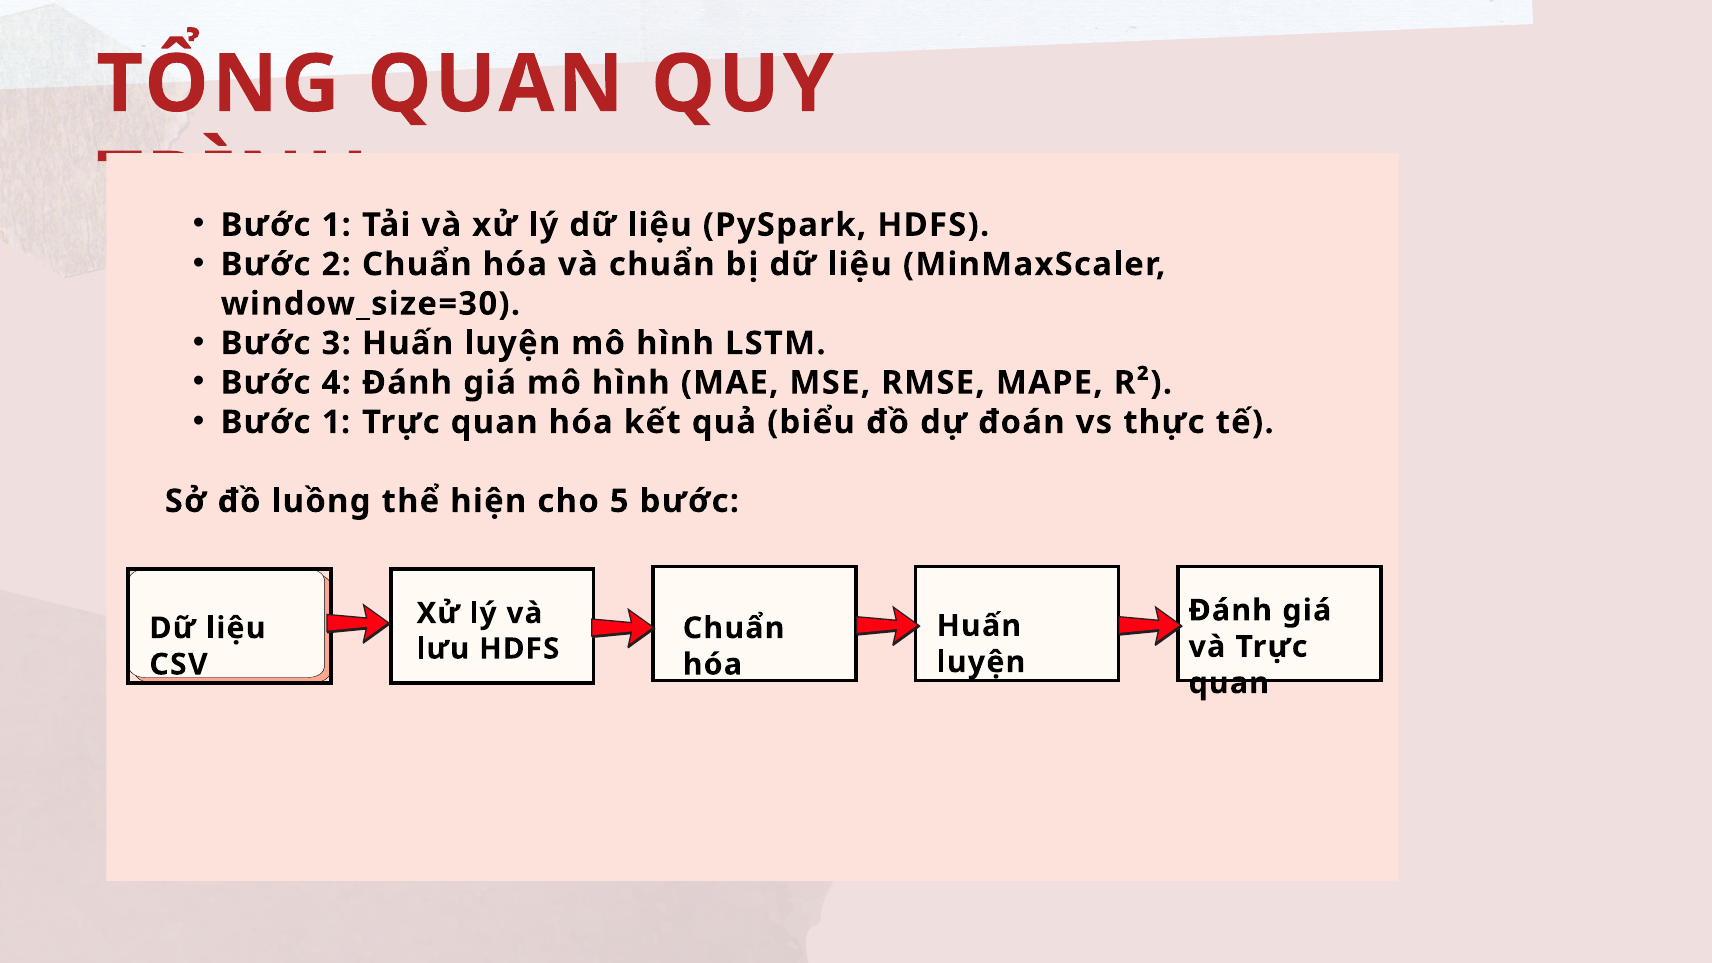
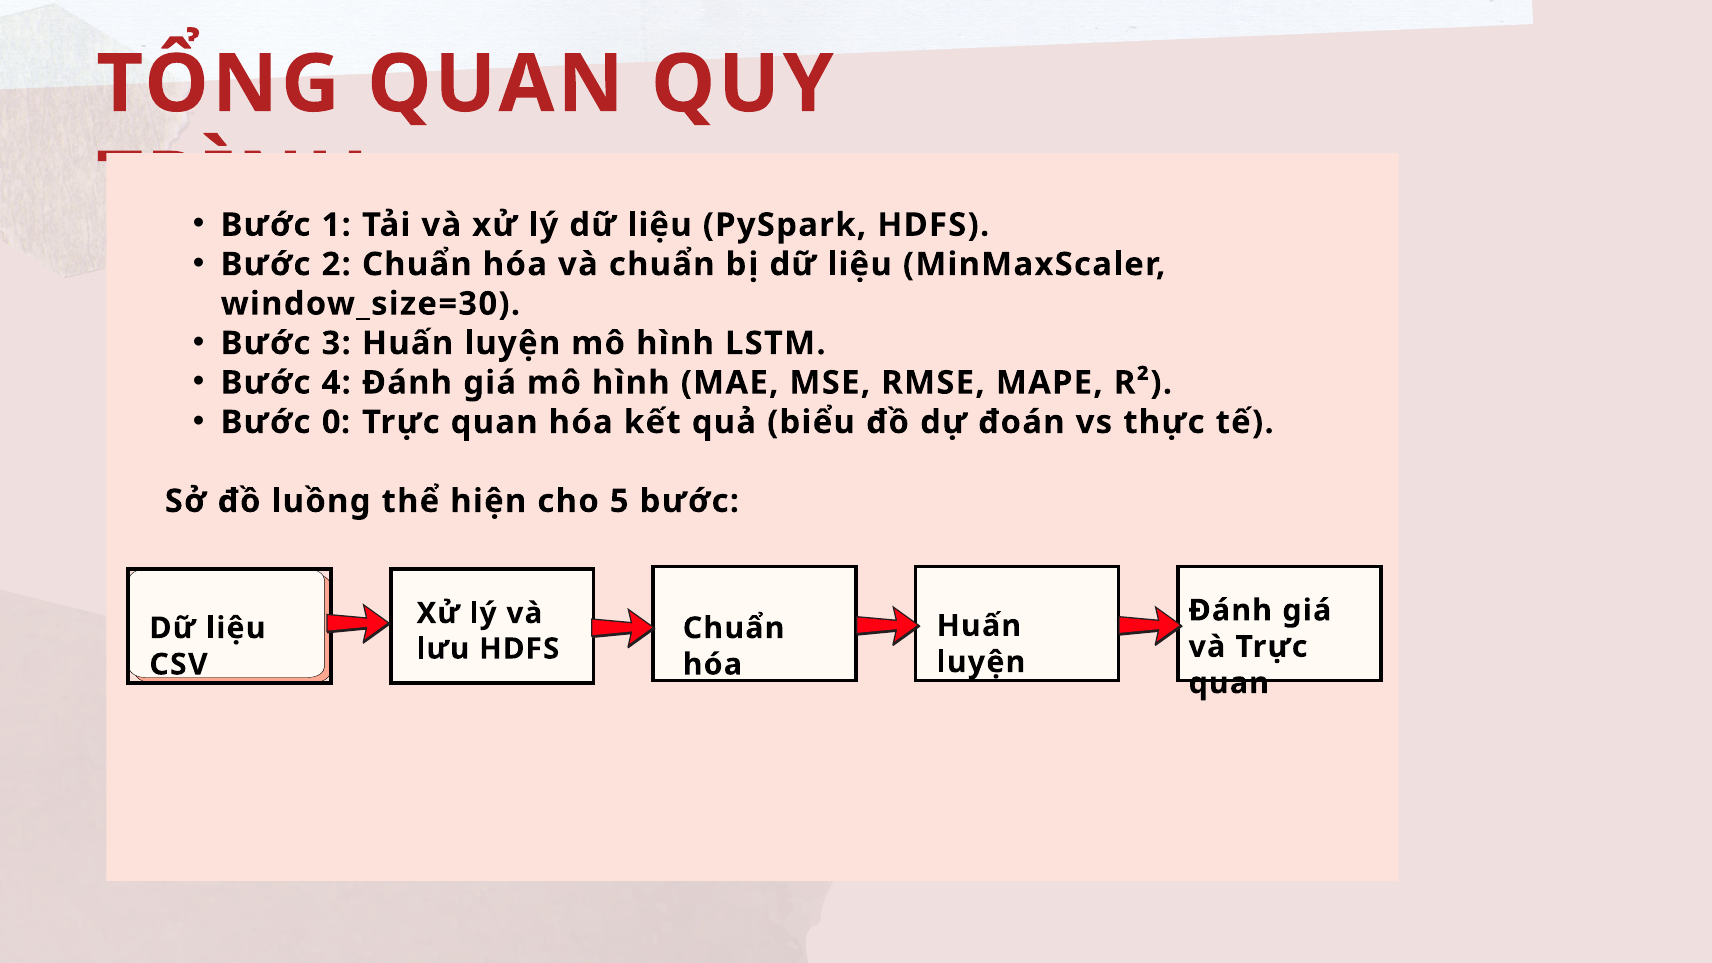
1 at (336, 422): 1 -> 0
